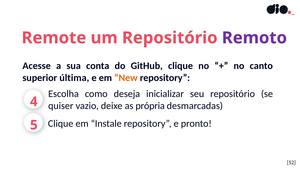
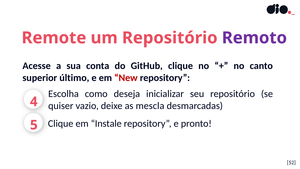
última: última -> último
New colour: orange -> red
própria: própria -> mescla
